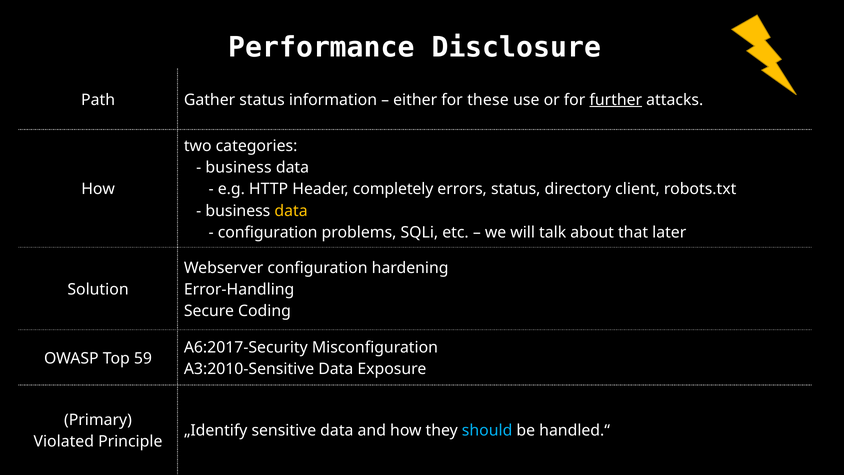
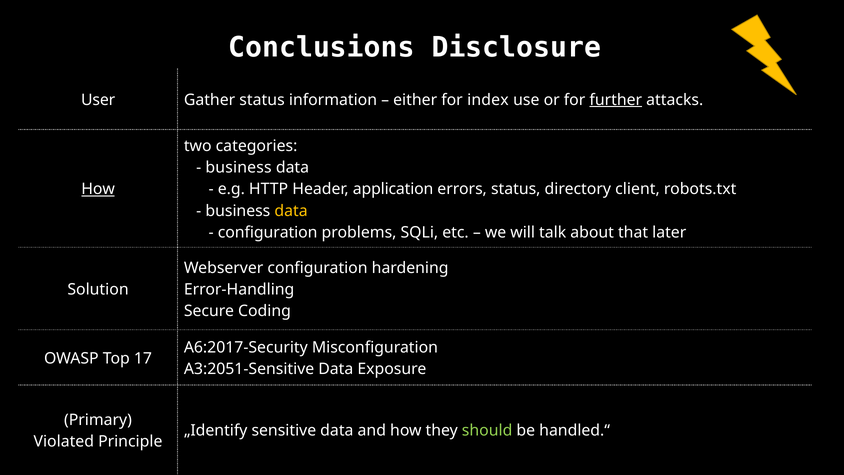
Performance: Performance -> Conclusions
Path: Path -> User
these: these -> index
How at (98, 189) underline: none -> present
completely: completely -> application
59: 59 -> 17
A3:2010-Sensitive: A3:2010-Sensitive -> A3:2051-Sensitive
should colour: light blue -> light green
